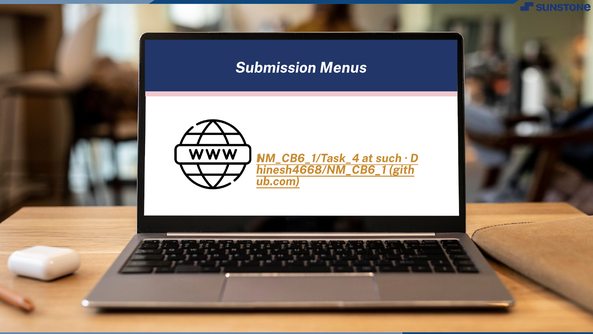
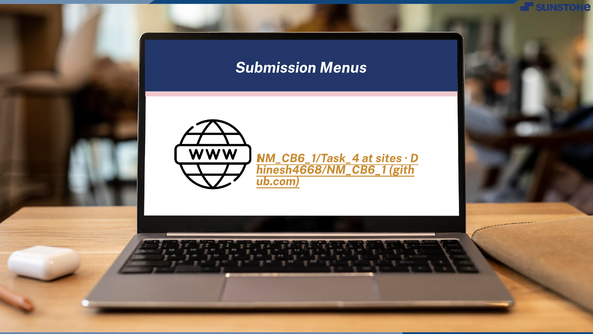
such: such -> sites
